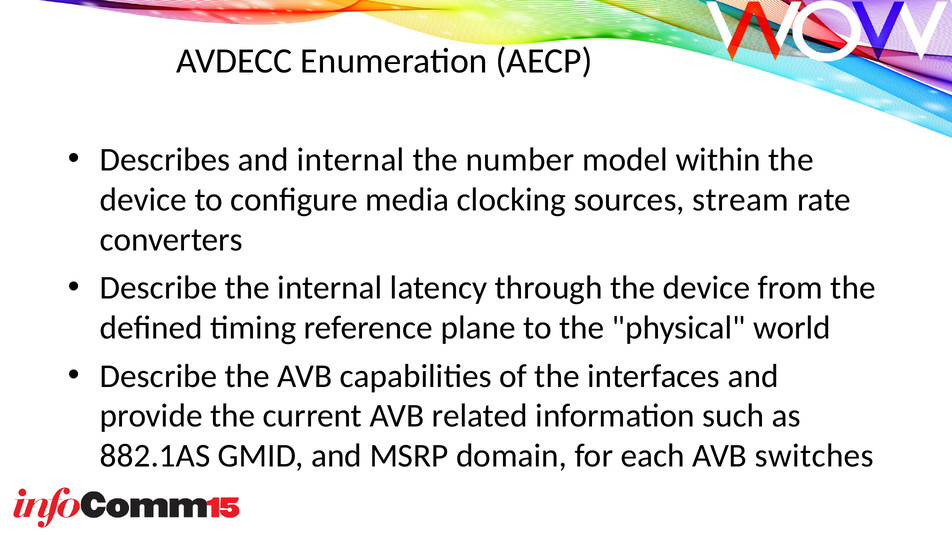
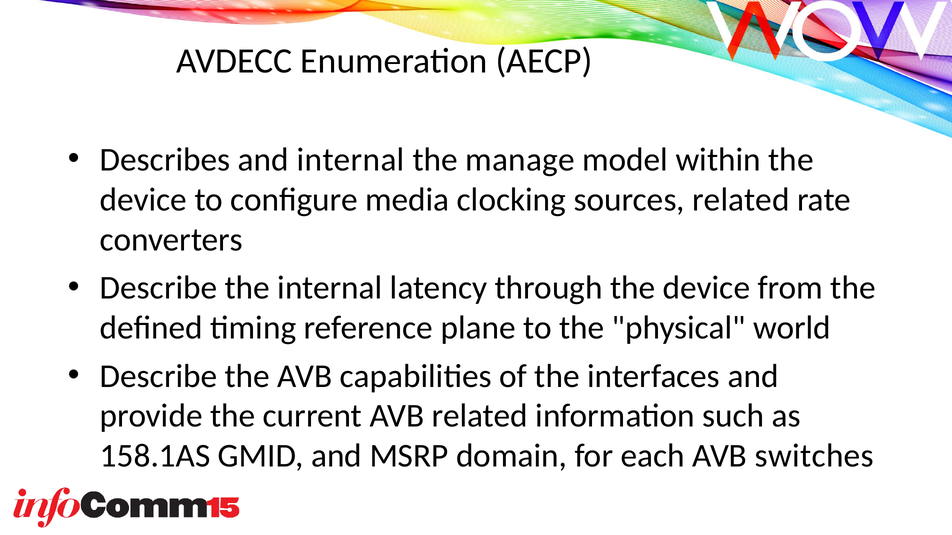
number: number -> manage
sources stream: stream -> related
882.1AS: 882.1AS -> 158.1AS
